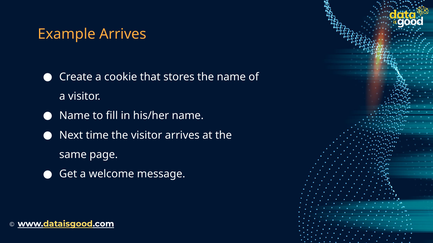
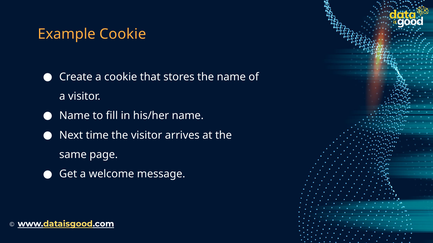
Example Arrives: Arrives -> Cookie
